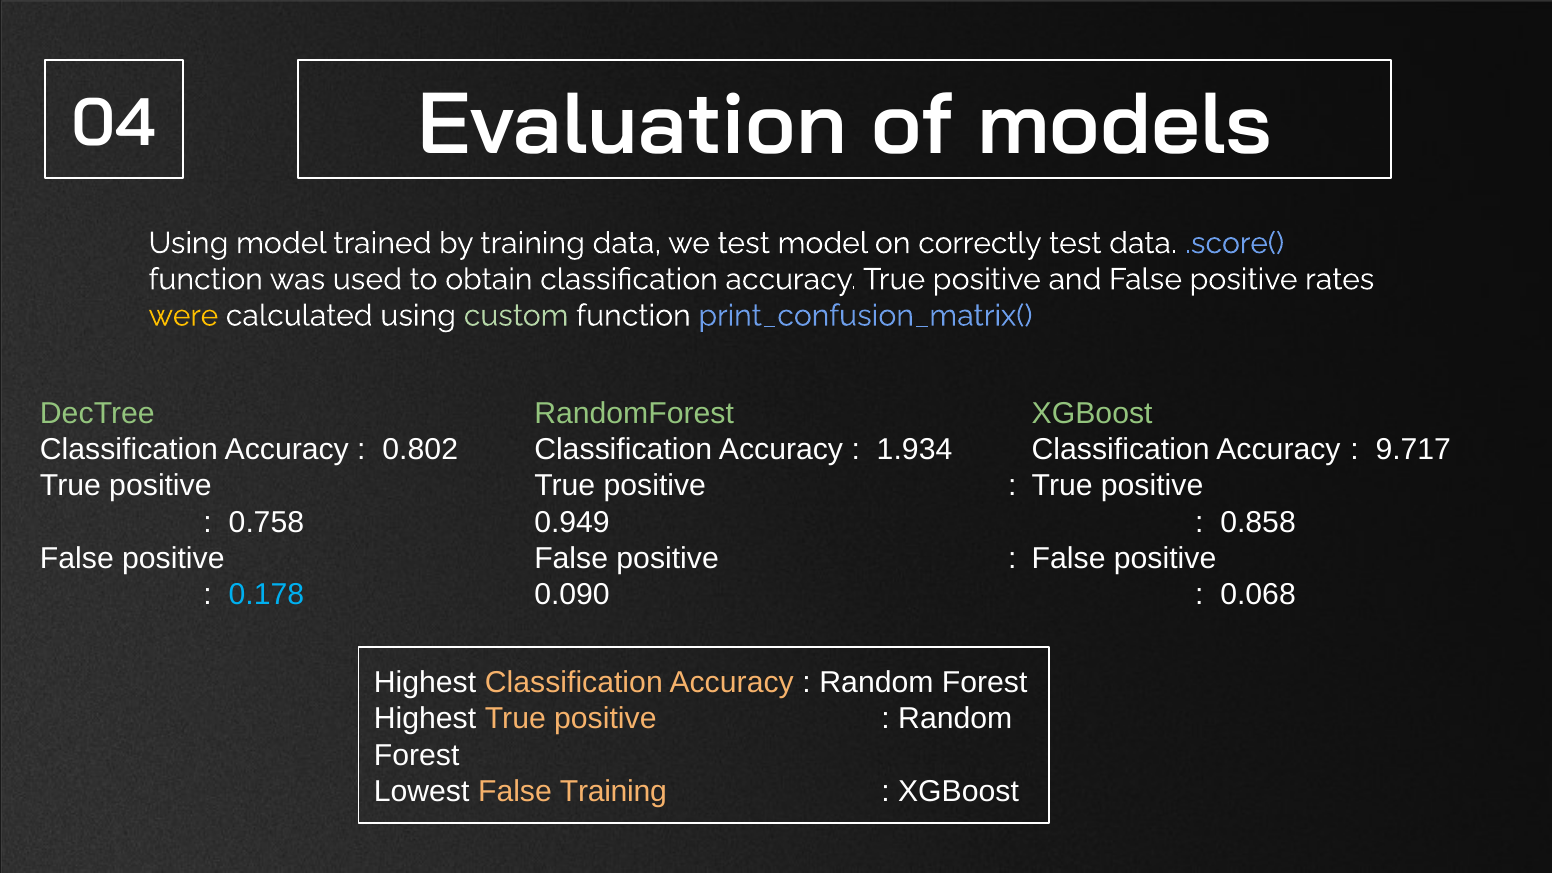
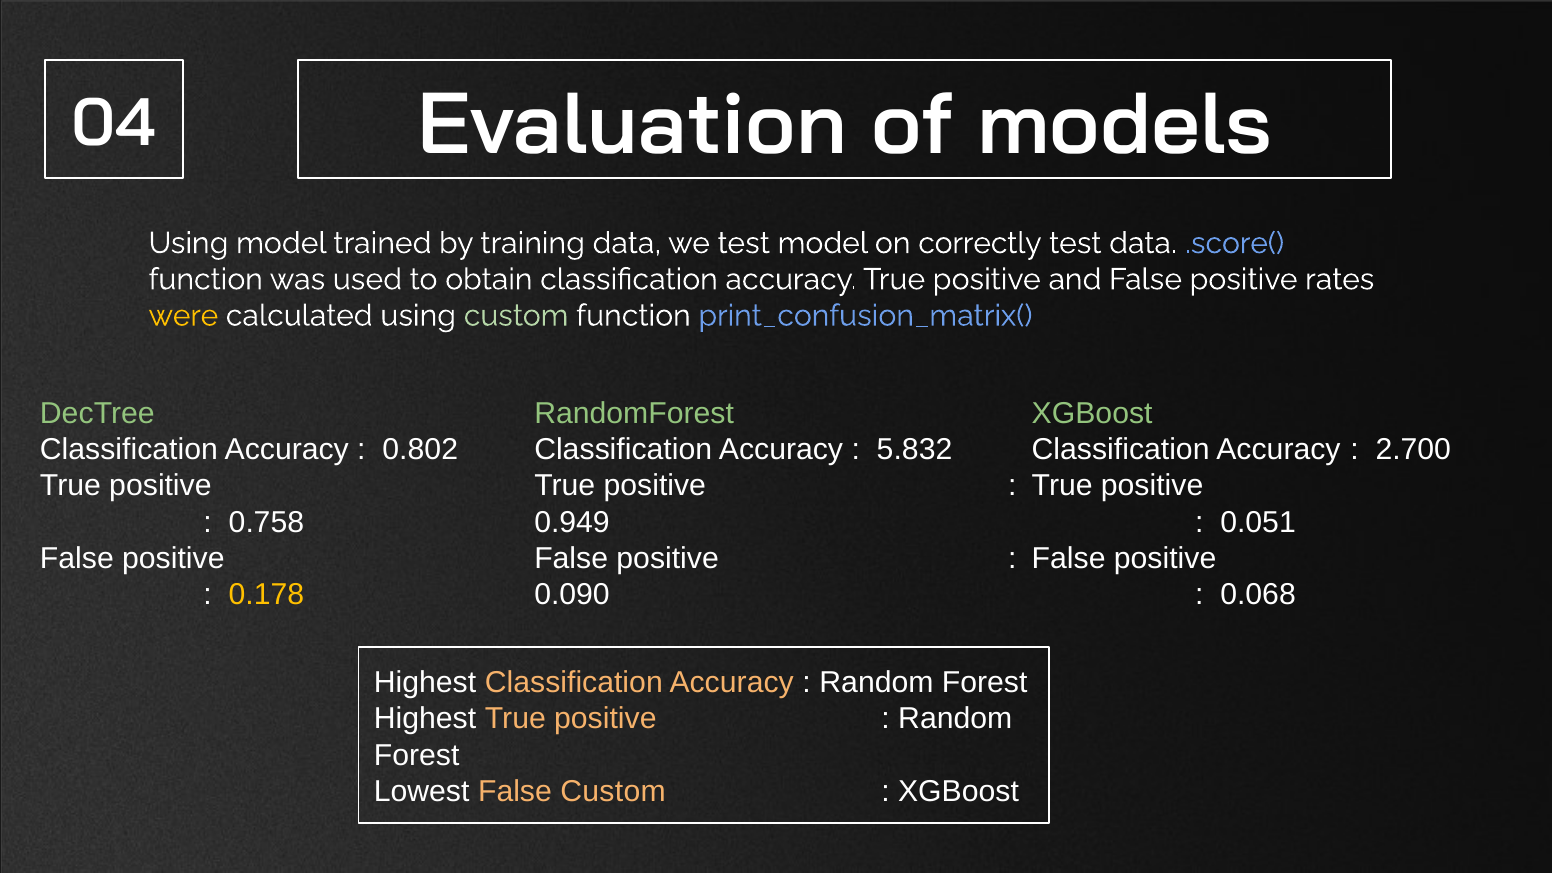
1.934: 1.934 -> 5.832
9.717: 9.717 -> 2.700
0.858: 0.858 -> 0.051
0.178 colour: light blue -> yellow
False Training: Training -> Custom
